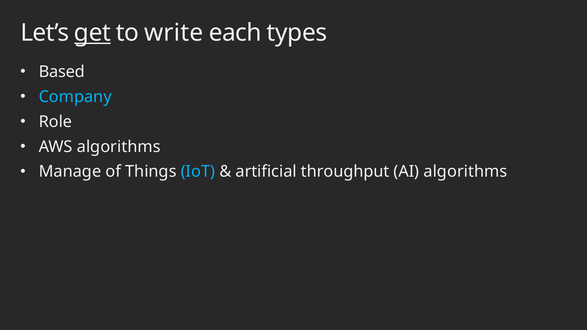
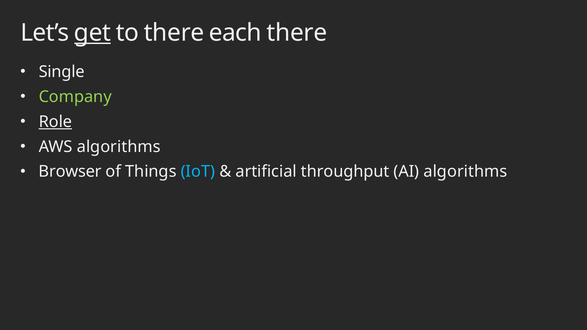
to write: write -> there
each types: types -> there
Based: Based -> Single
Company colour: light blue -> light green
Role underline: none -> present
Manage: Manage -> Browser
